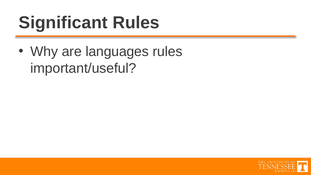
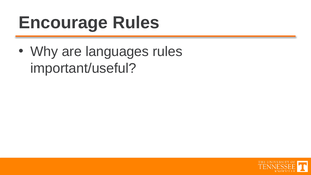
Significant: Significant -> Encourage
